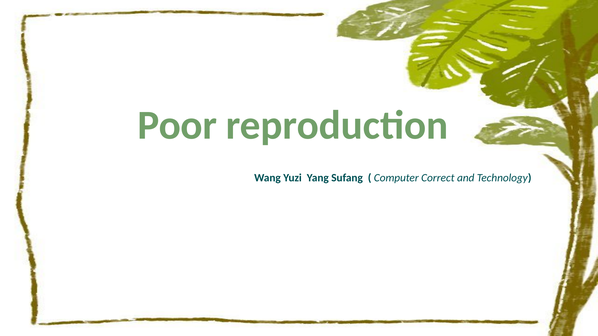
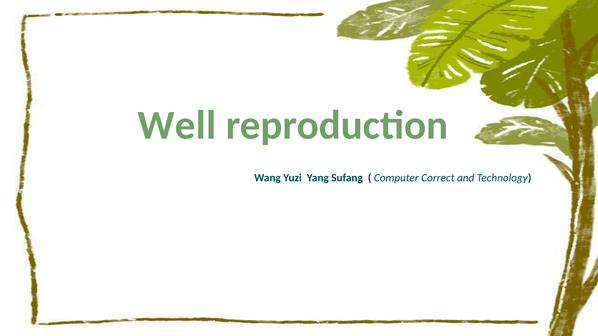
Poor: Poor -> Well
